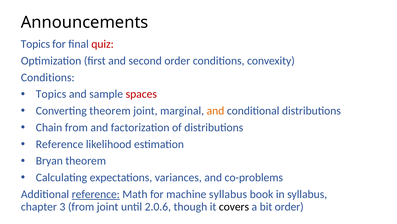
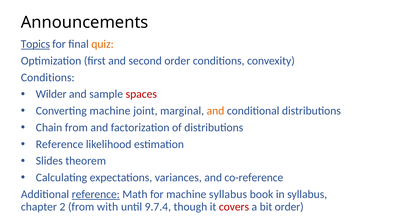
Topics at (35, 44) underline: none -> present
quiz colour: red -> orange
Topics at (51, 94): Topics -> Wilder
Converting theorem: theorem -> machine
Bryan: Bryan -> Slides
co-problems: co-problems -> co-reference
3: 3 -> 2
from joint: joint -> with
2.0.6: 2.0.6 -> 9.7.4
covers colour: black -> red
